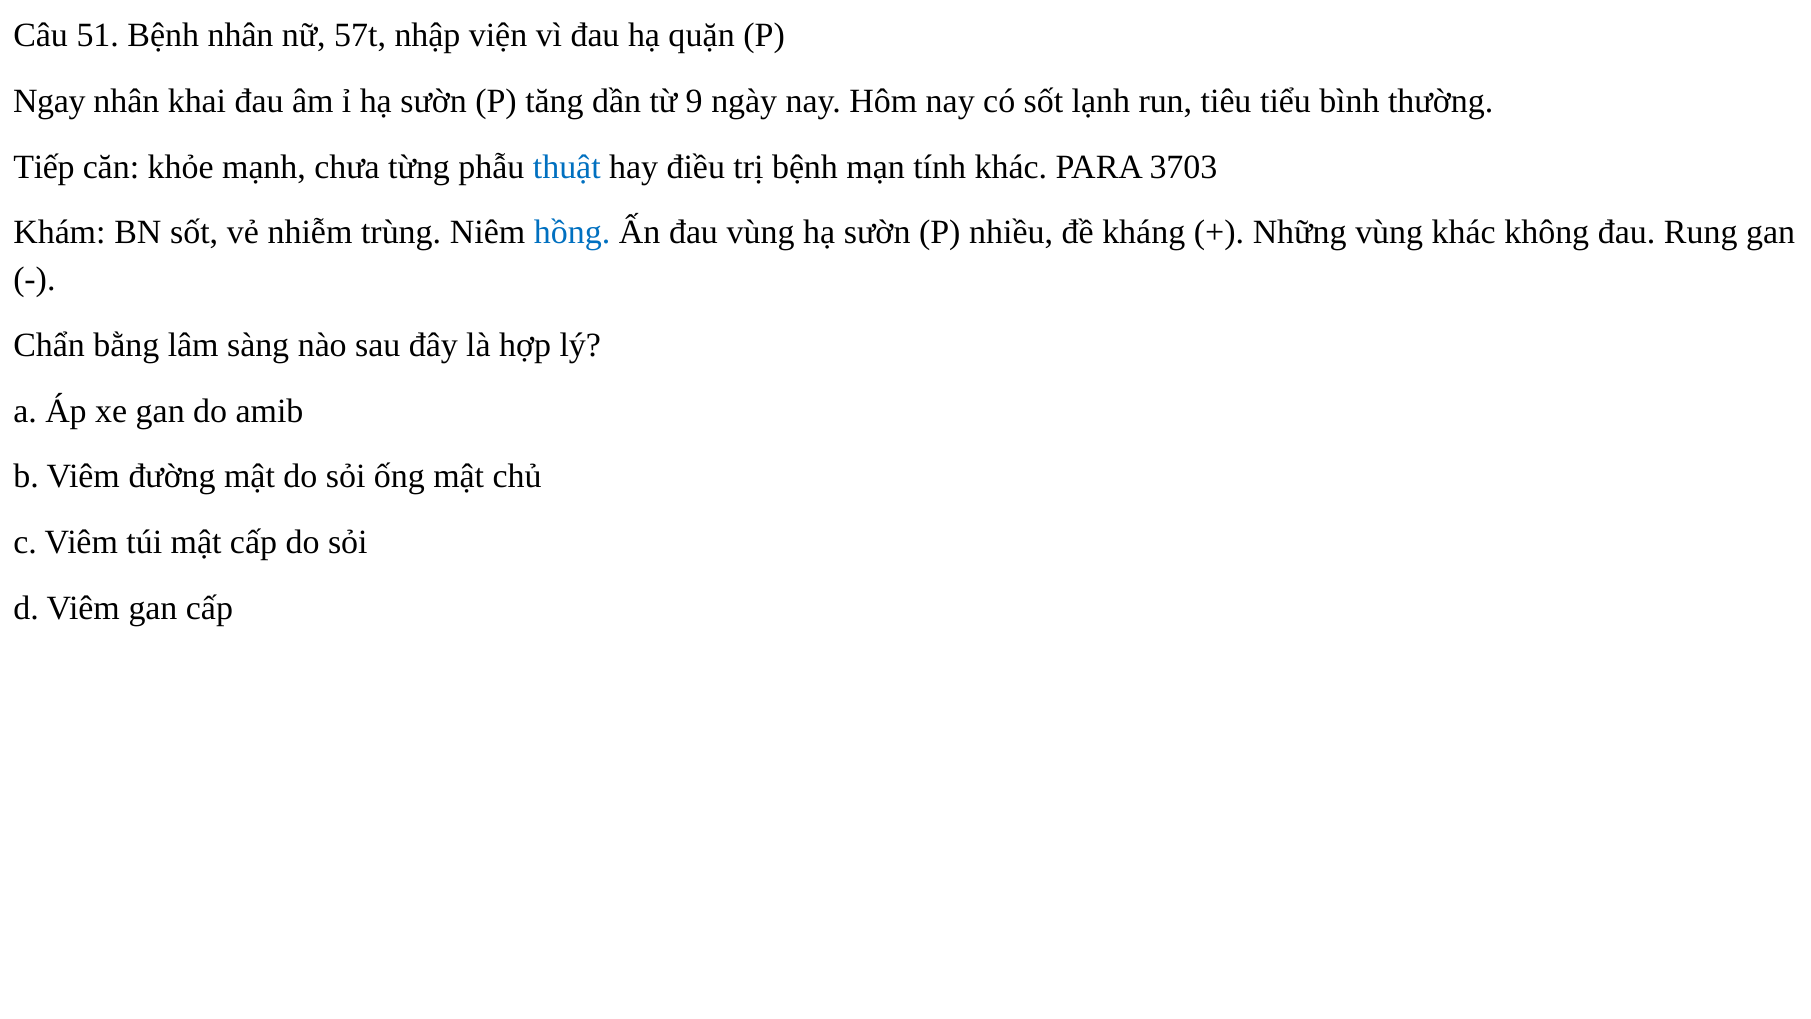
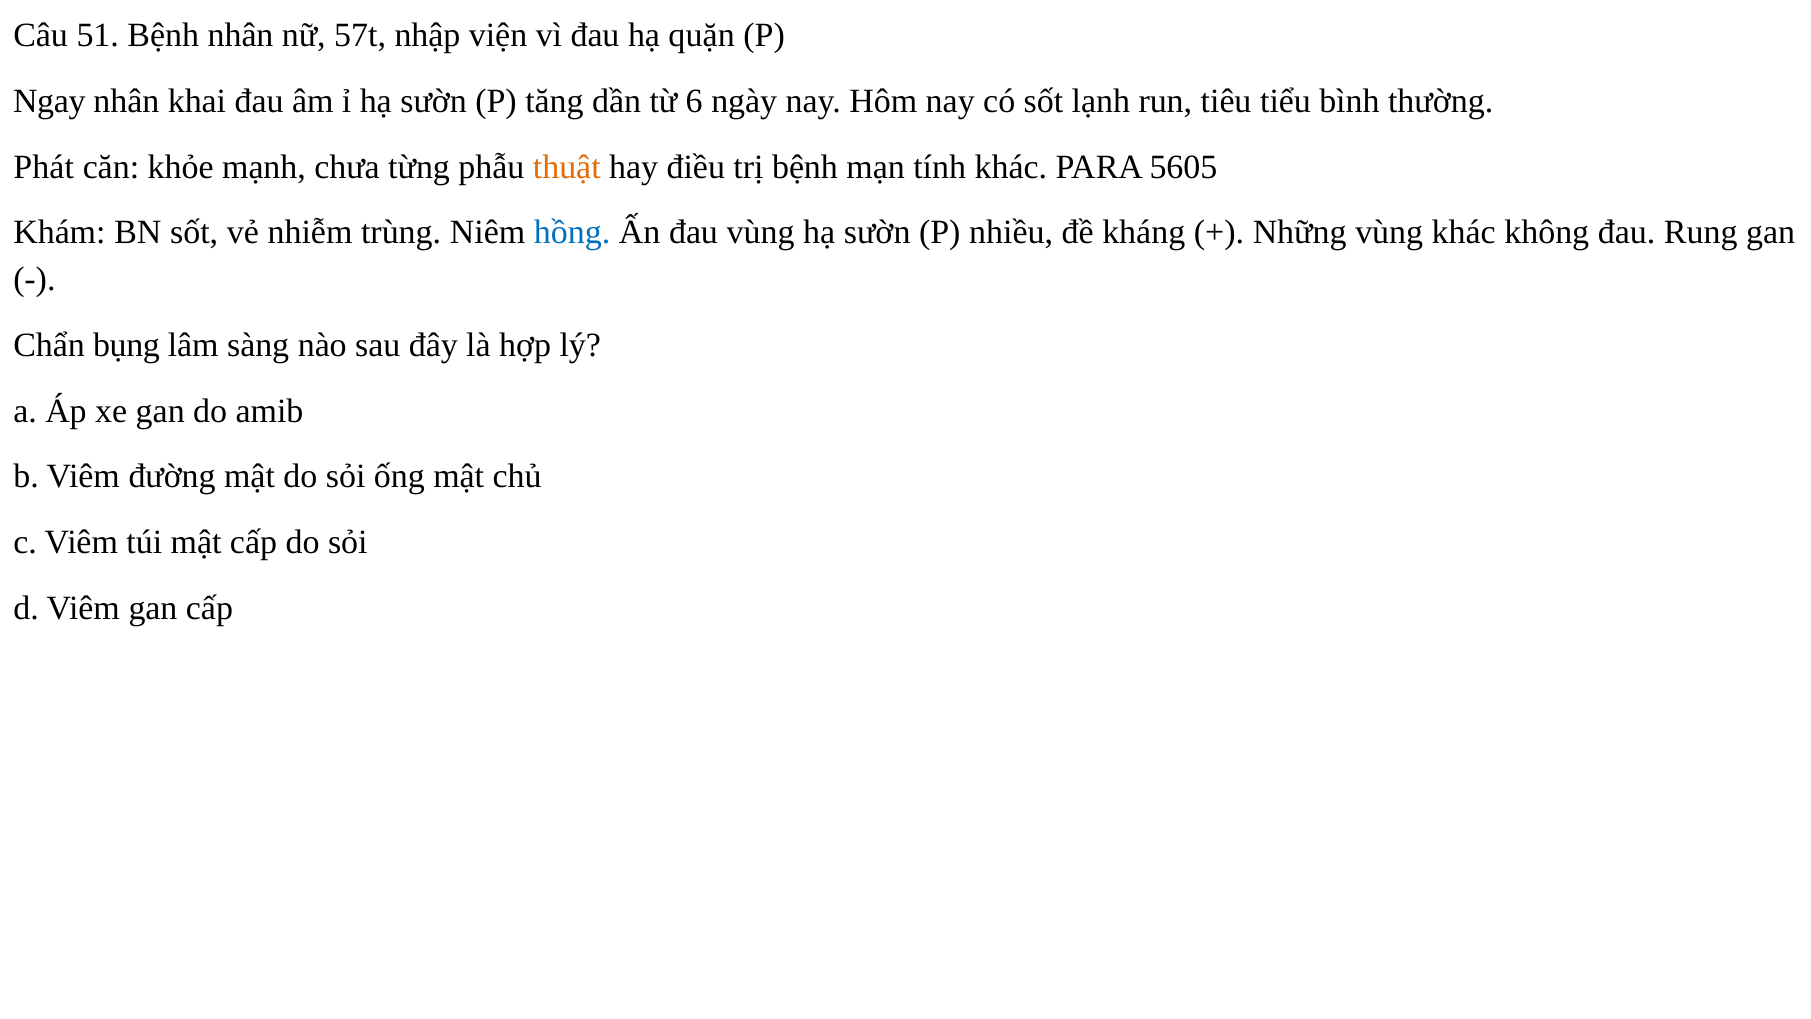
9: 9 -> 6
Tiếp: Tiếp -> Phát
thuật colour: blue -> orange
3703: 3703 -> 5605
bằng: bằng -> bụng
